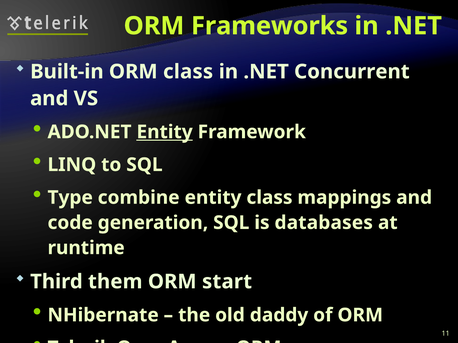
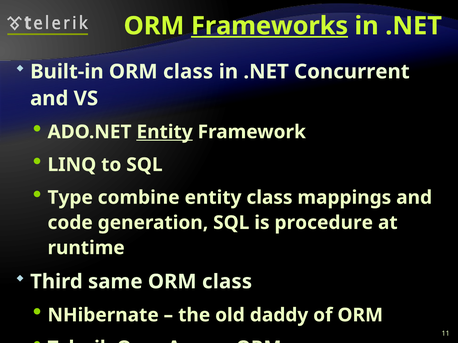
Frameworks underline: none -> present
databases: databases -> procedure
them: them -> same
start at (227, 282): start -> class
